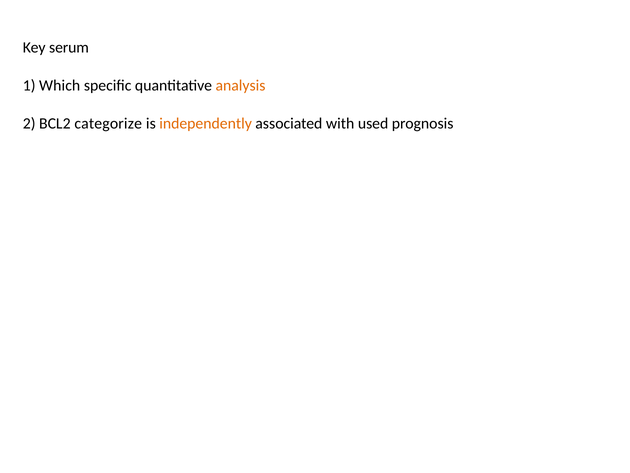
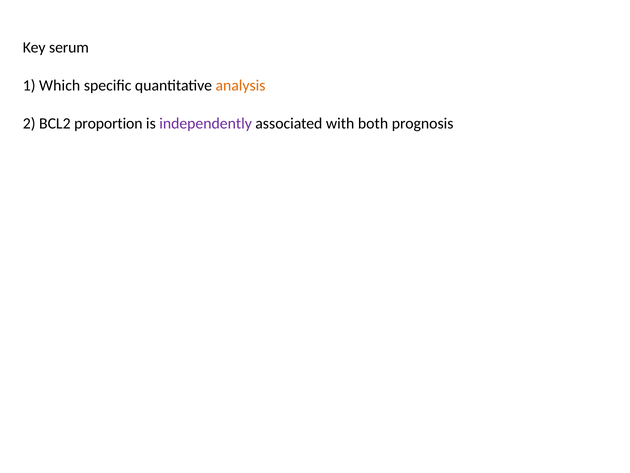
categorize: categorize -> proportion
independently colour: orange -> purple
used: used -> both
